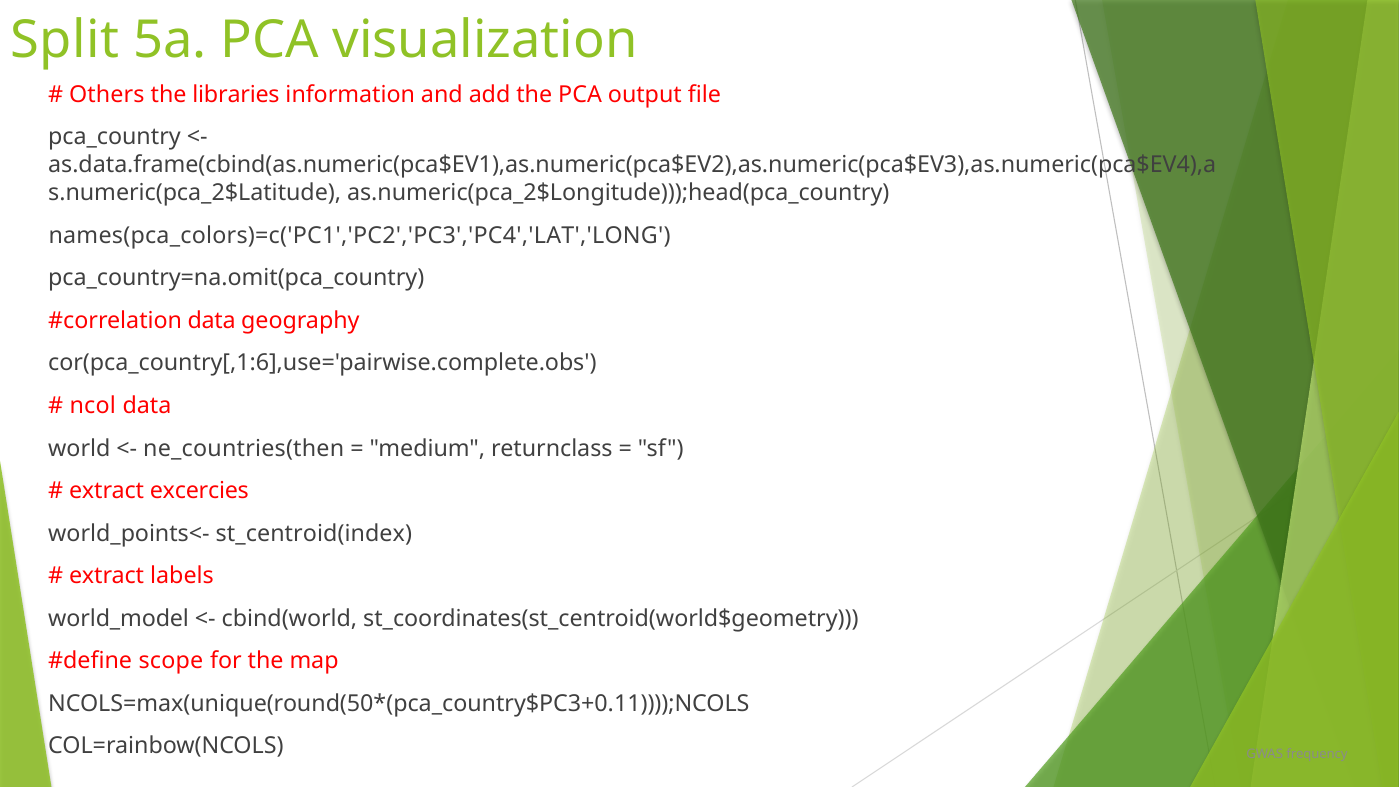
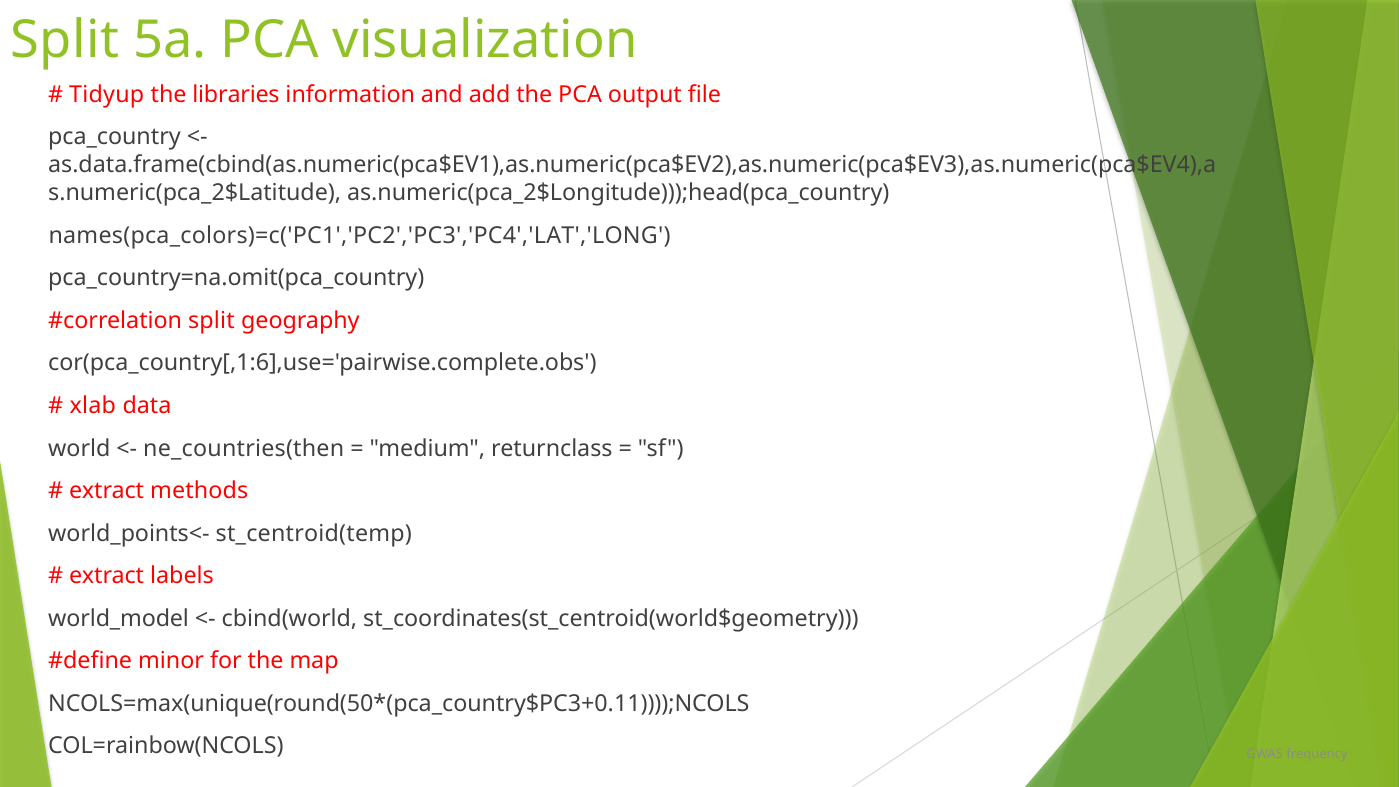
Others: Others -> Tidyup
data at (212, 321): data -> split
ncol: ncol -> xlab
excercies: excercies -> methods
st_centroid(index: st_centroid(index -> st_centroid(temp
scope: scope -> minor
